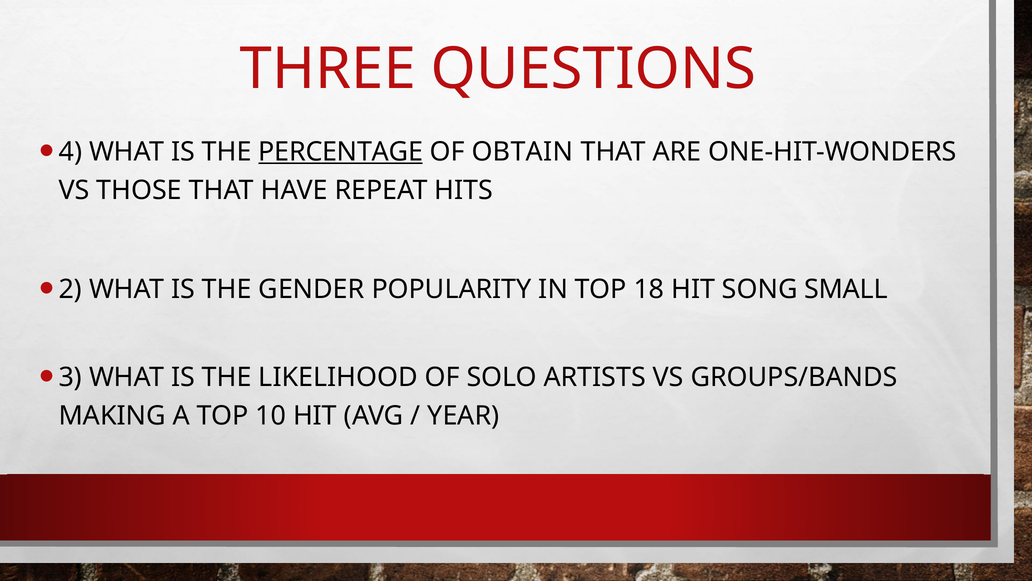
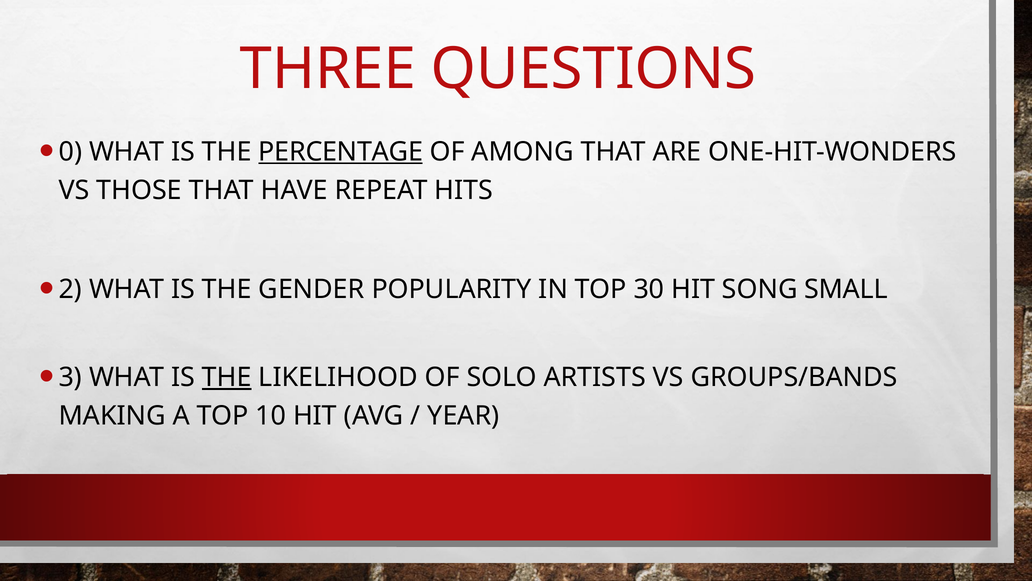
4: 4 -> 0
OBTAIN: OBTAIN -> AMONG
18: 18 -> 30
THE at (227, 377) underline: none -> present
